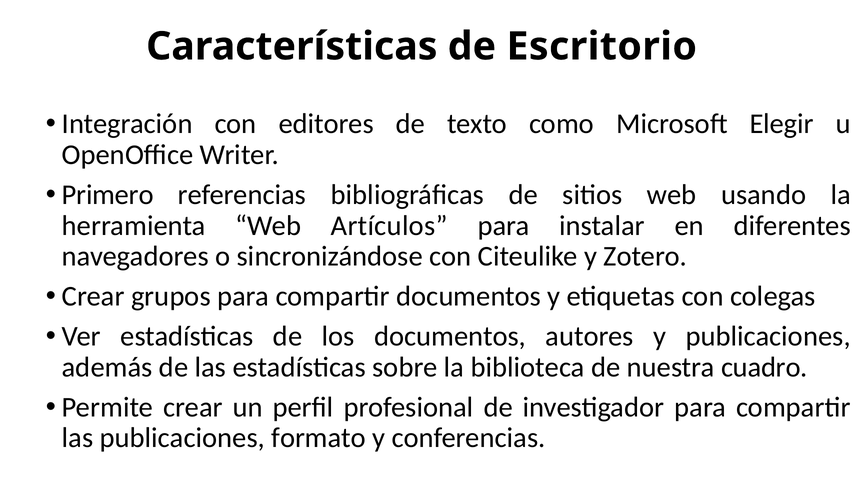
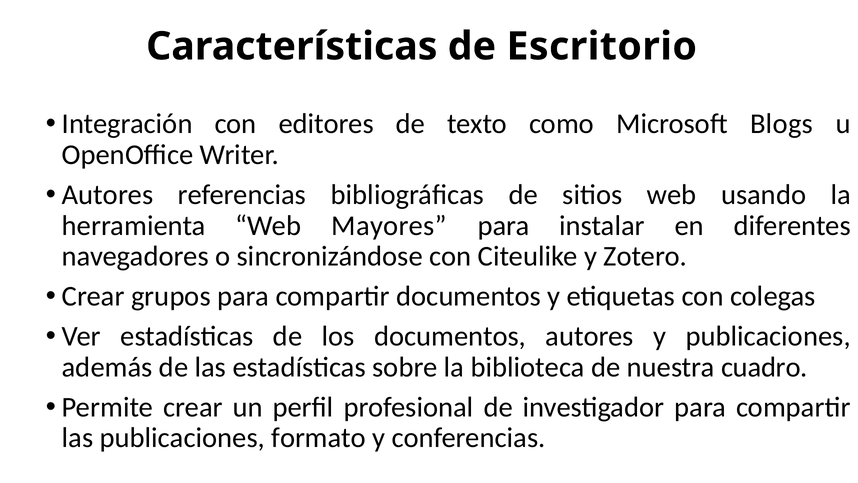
Elegir: Elegir -> Blogs
Primero at (108, 195): Primero -> Autores
Artículos: Artículos -> Mayores
